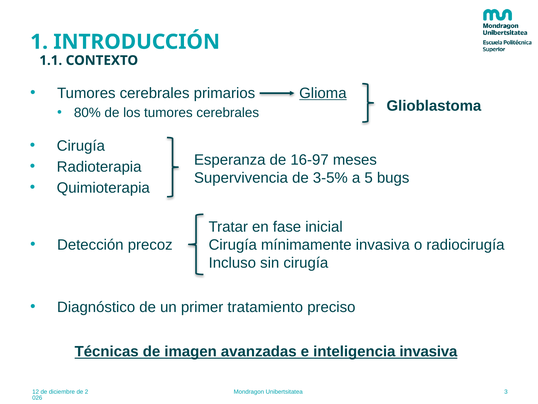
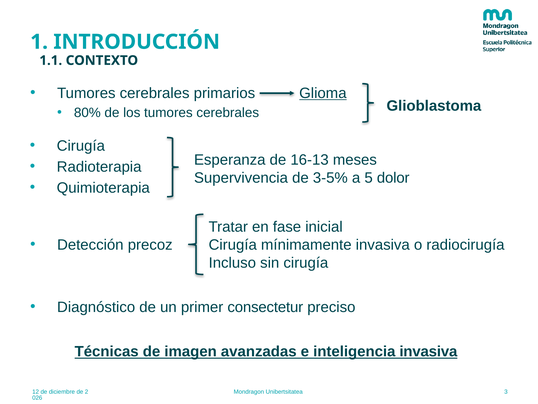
16-97: 16-97 -> 16-13
bugs: bugs -> dolor
tratamiento: tratamiento -> consectetur
